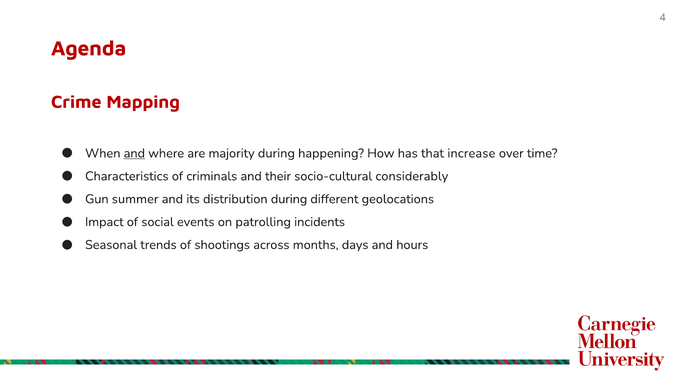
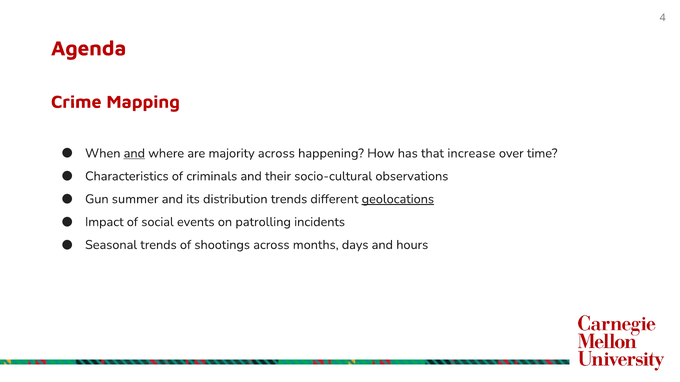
majority during: during -> across
considerably: considerably -> observations
distribution during: during -> trends
geolocations underline: none -> present
